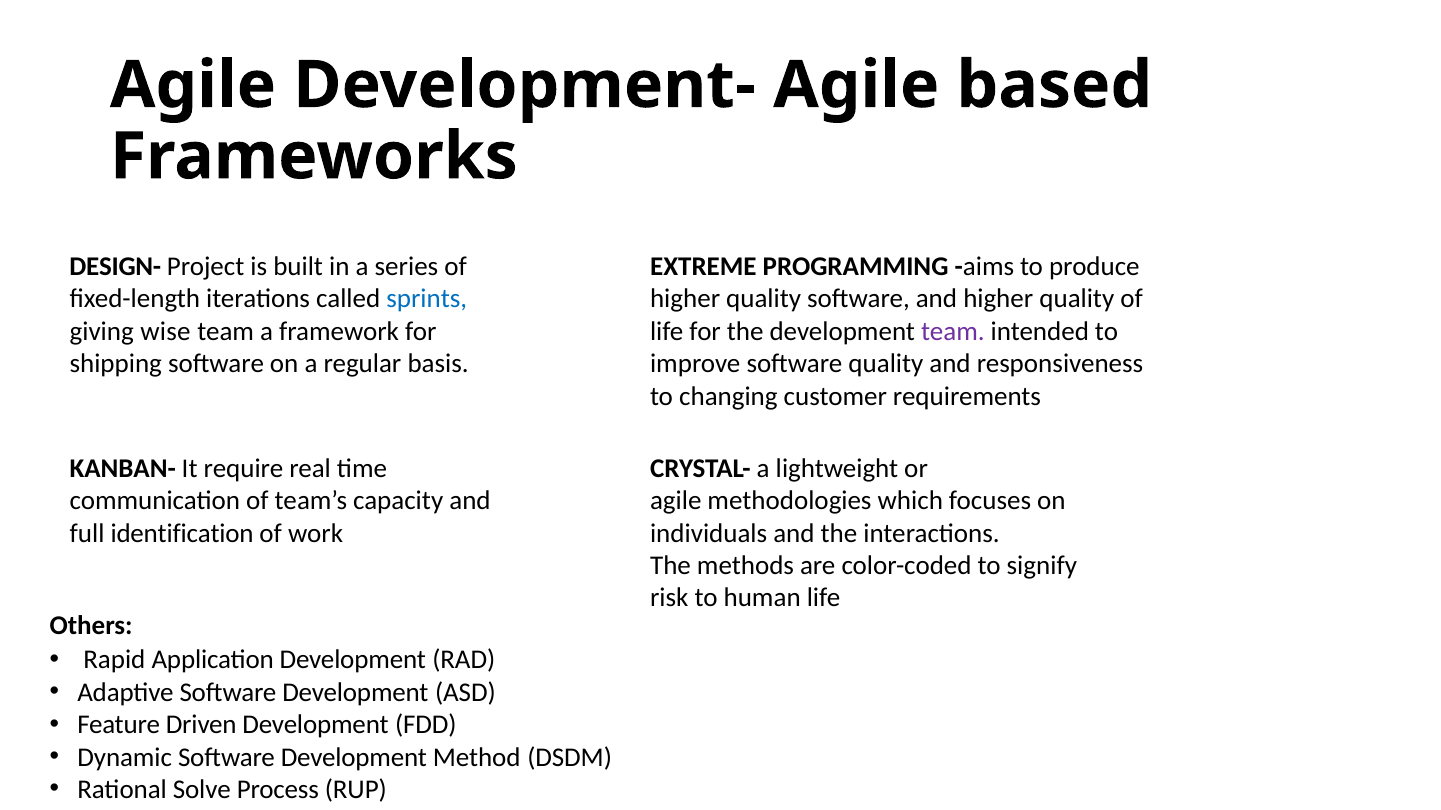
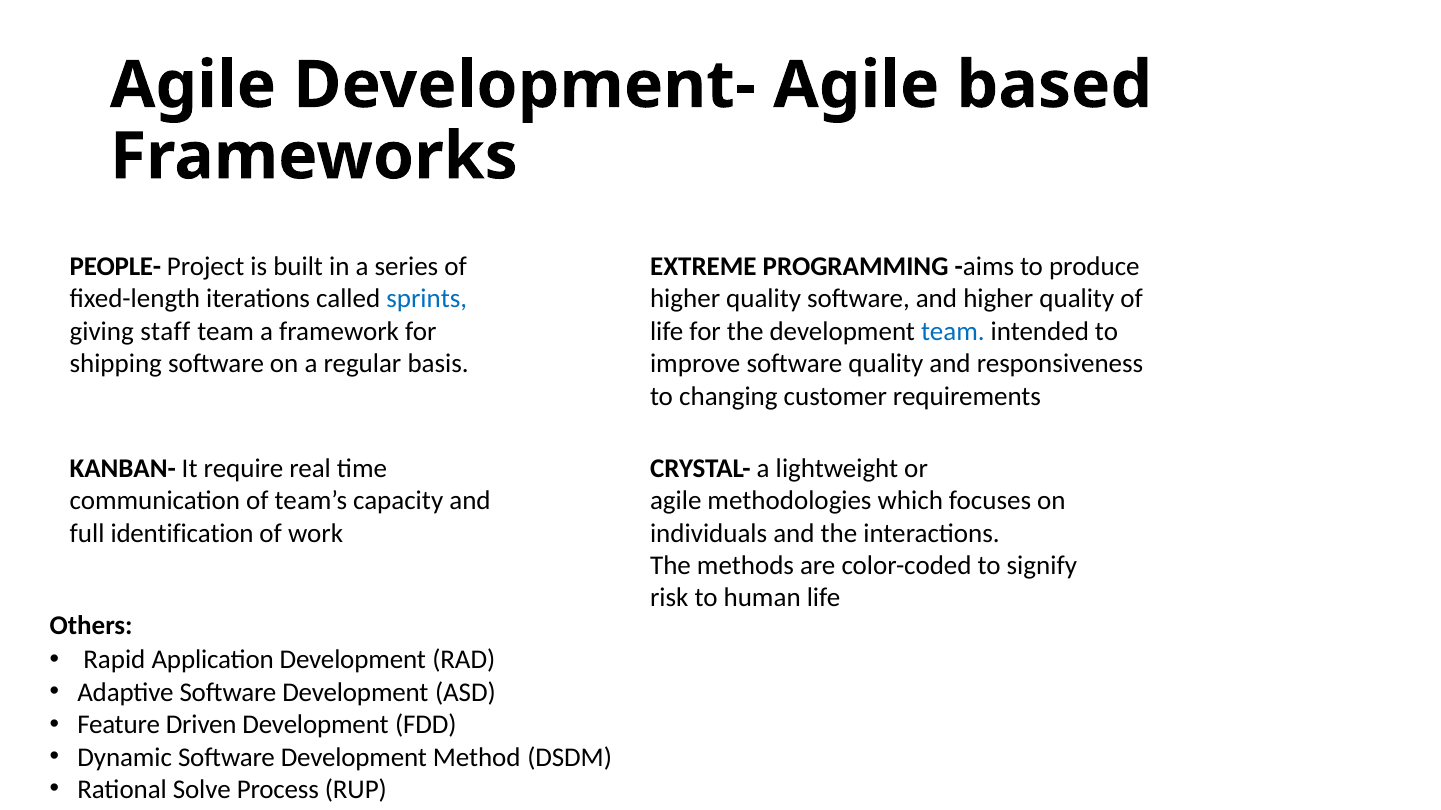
DESIGN-: DESIGN- -> PEOPLE-
wise: wise -> staff
team at (953, 332) colour: purple -> blue
